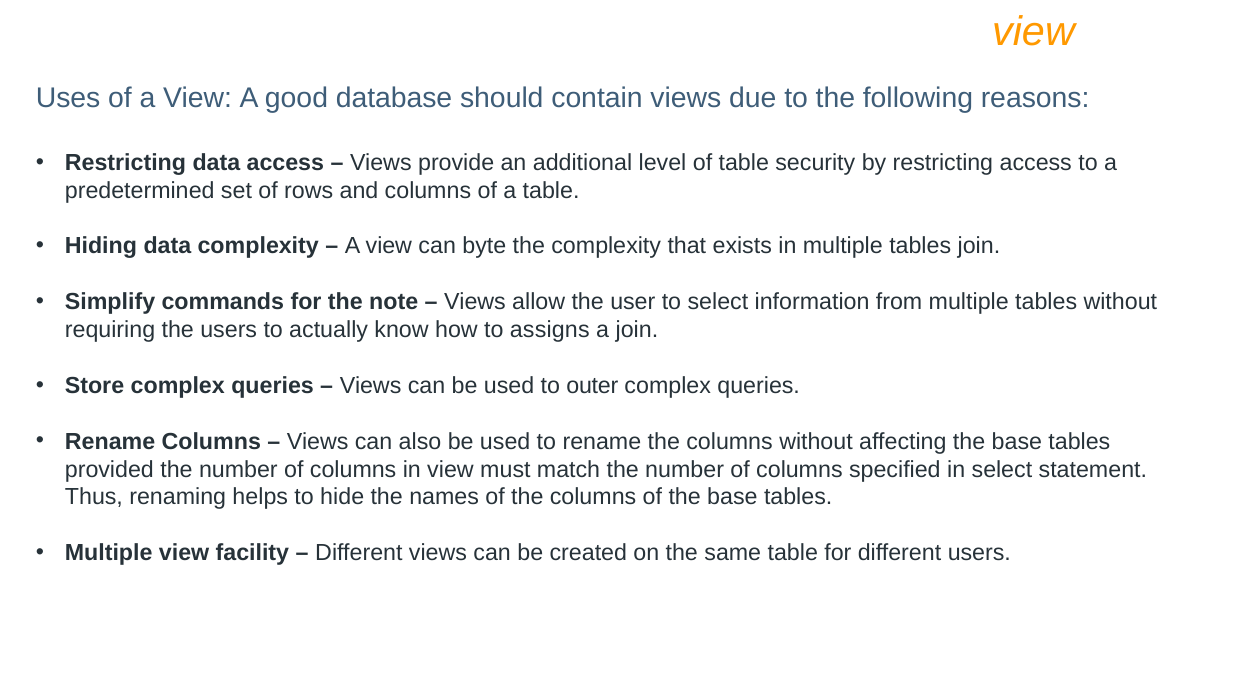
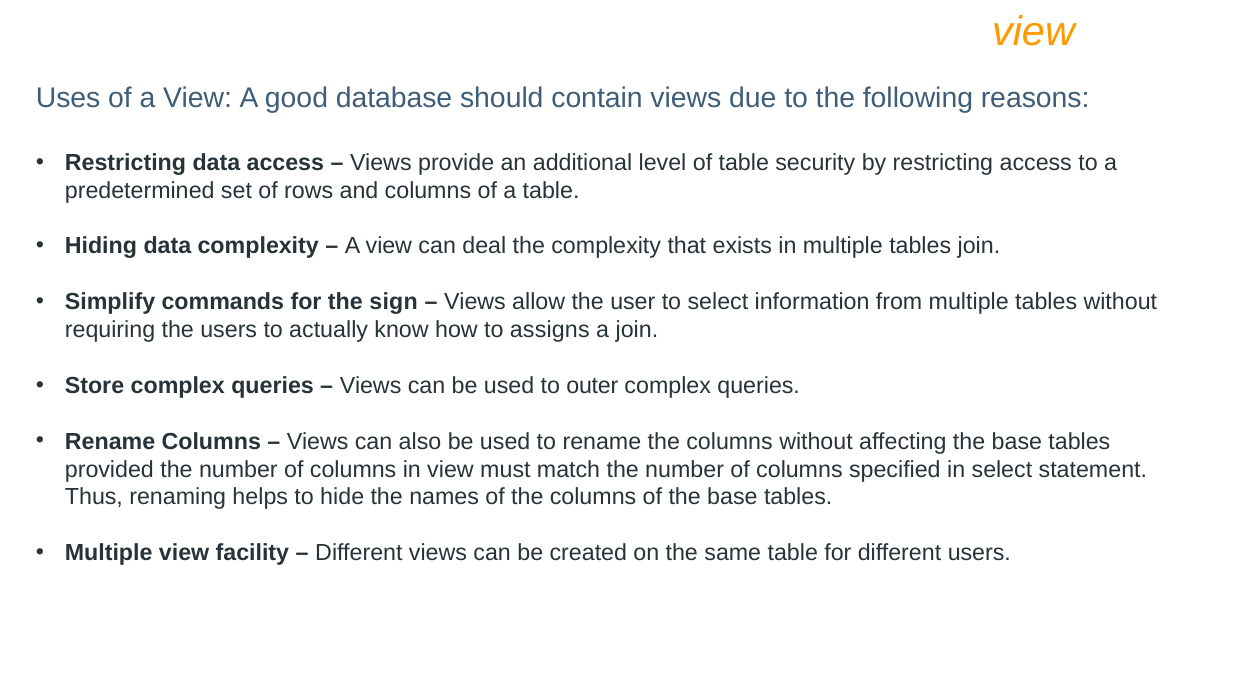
byte: byte -> deal
note: note -> sign
